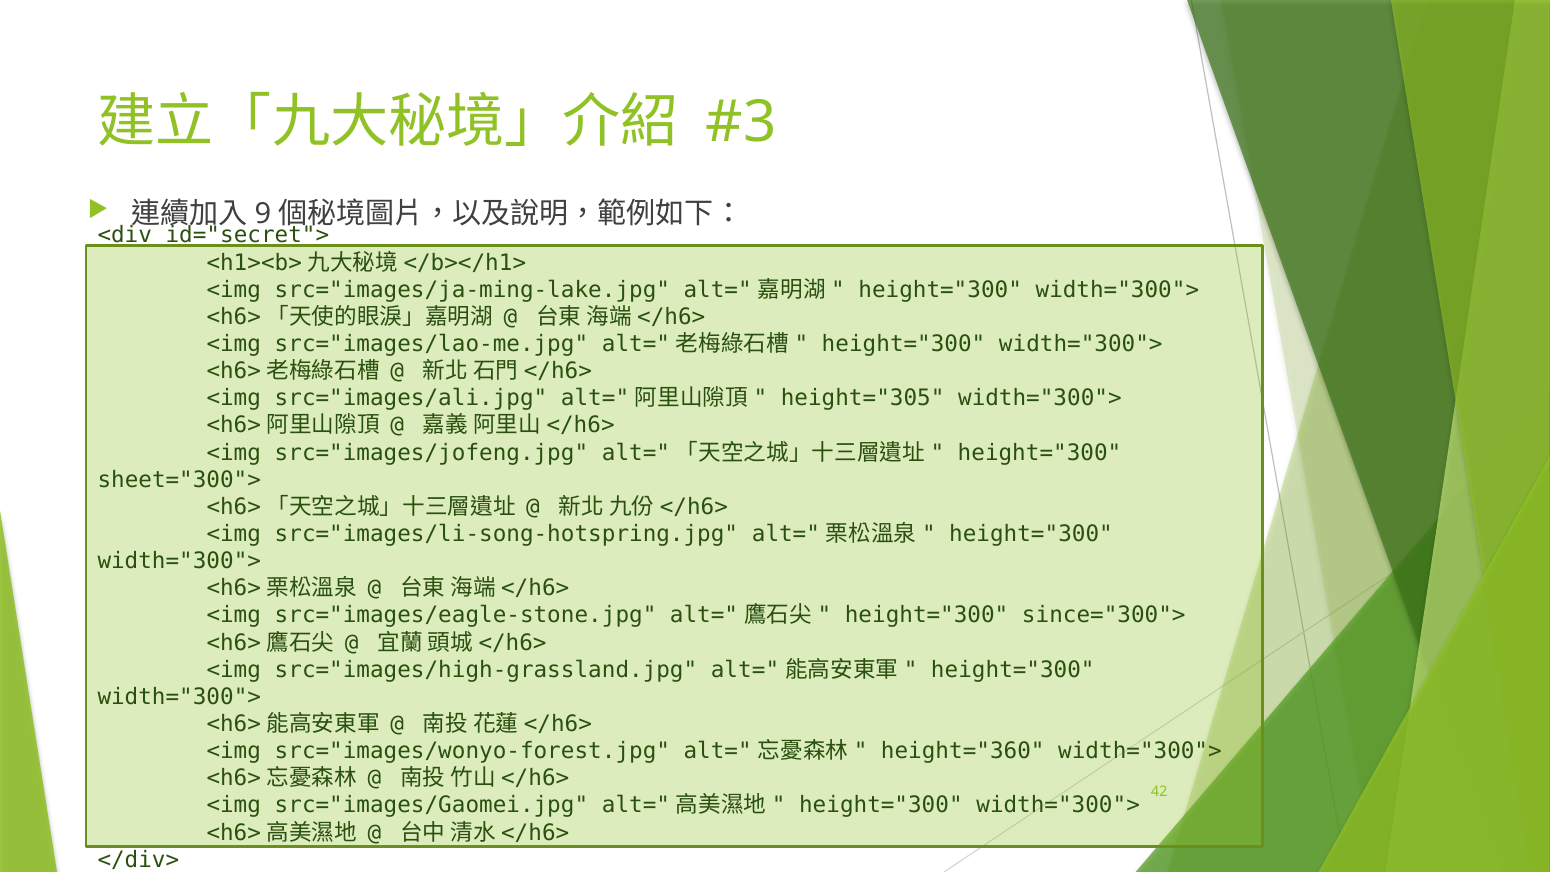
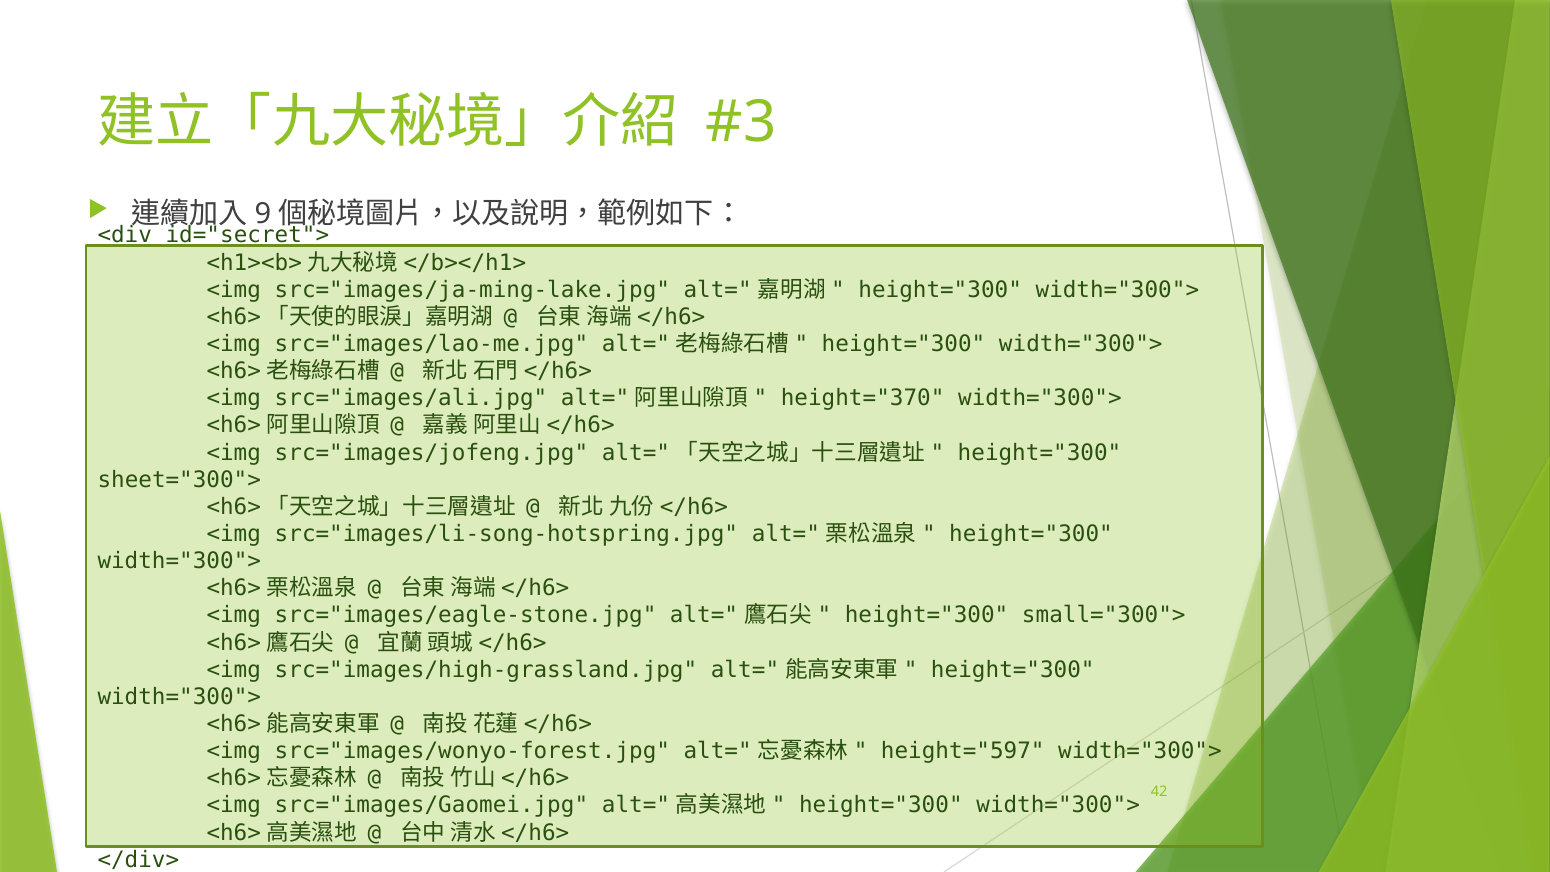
height="305: height="305 -> height="370
since="300">: since="300"> -> small="300">
height="360: height="360 -> height="597
